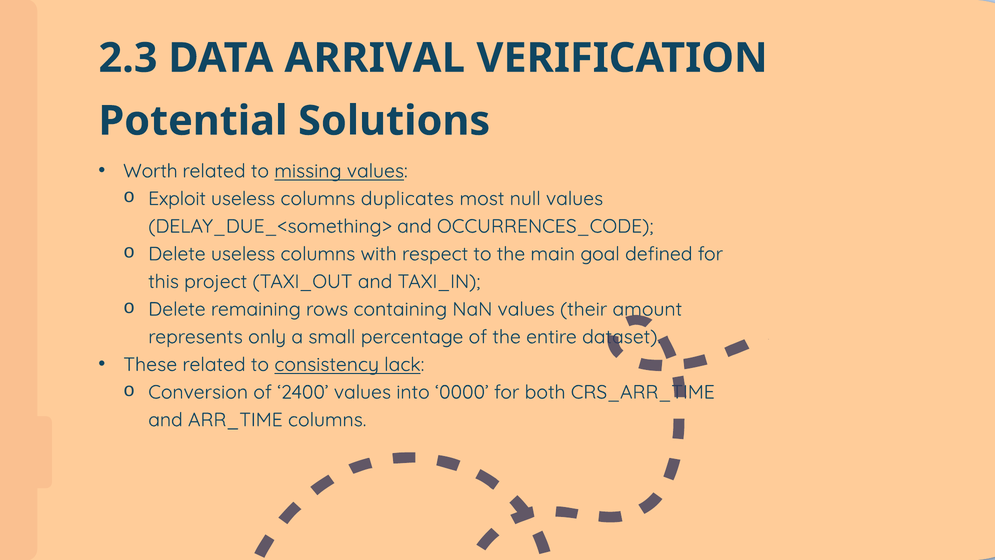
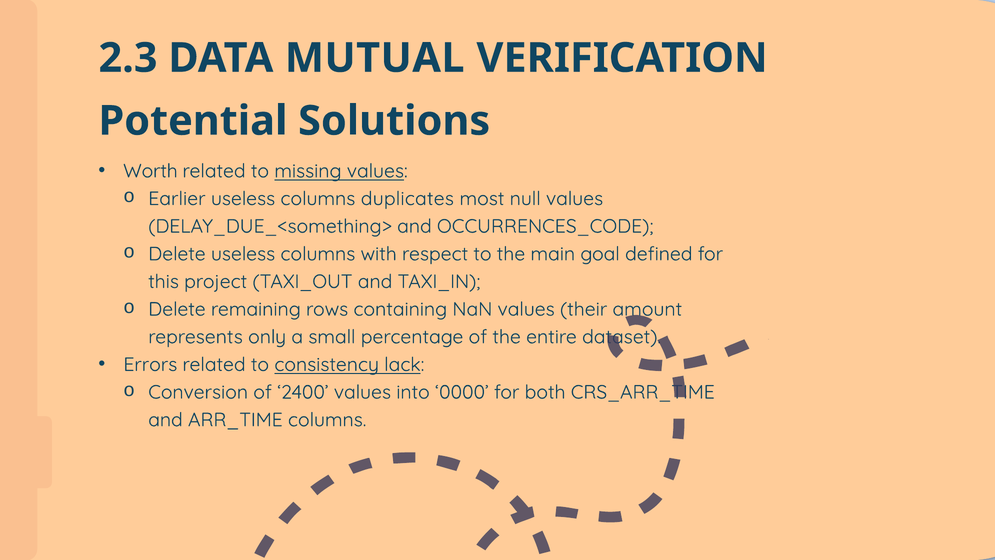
ARRIVAL: ARRIVAL -> MUTUAL
Exploit: Exploit -> Earlier
These: These -> Errors
